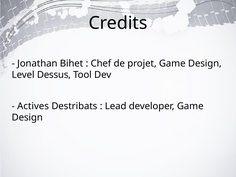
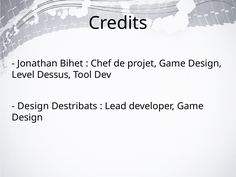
Actives at (33, 106): Actives -> Design
